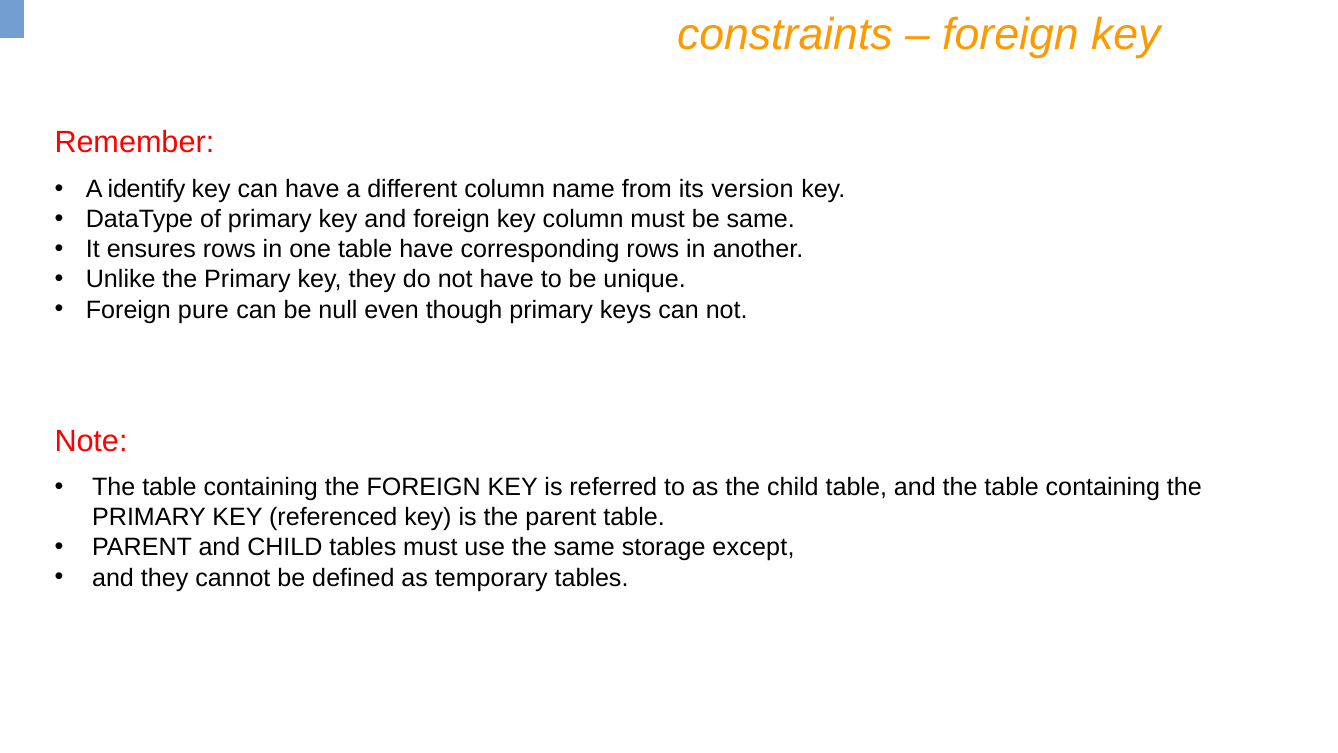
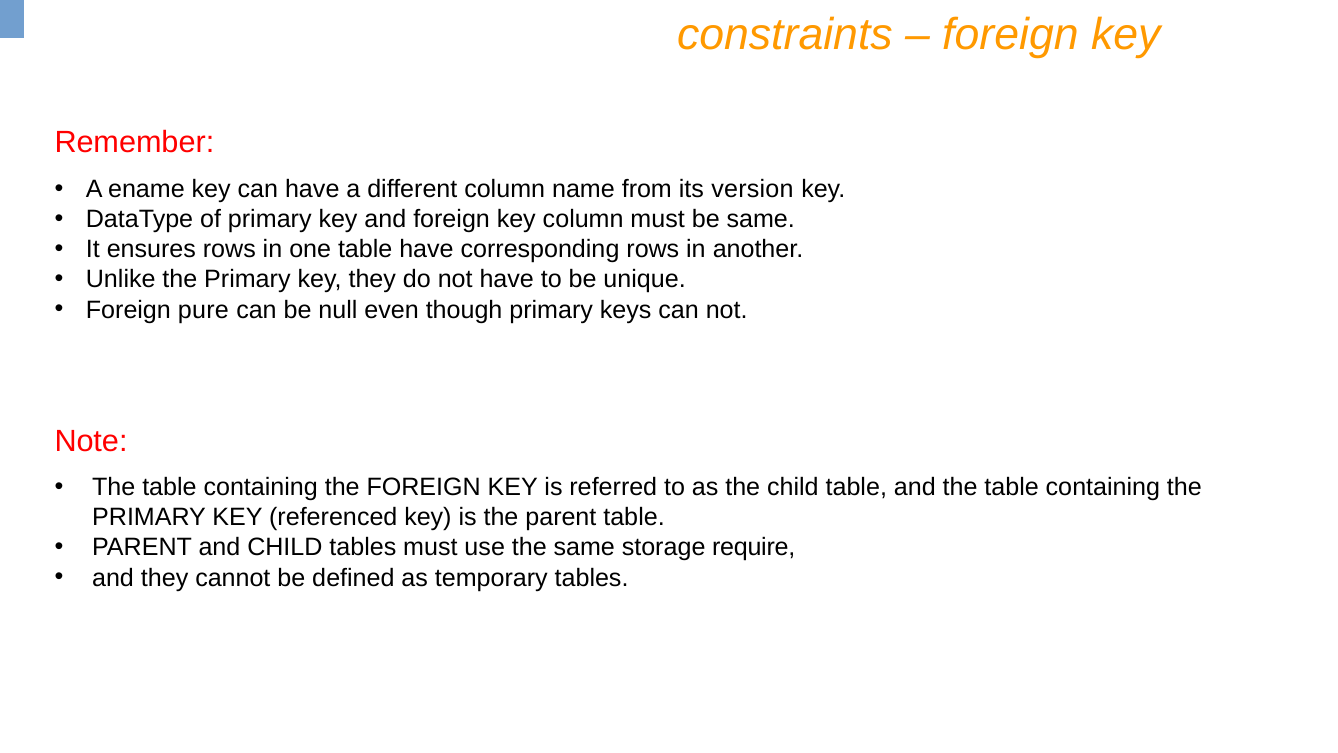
identify: identify -> ename
except: except -> require
